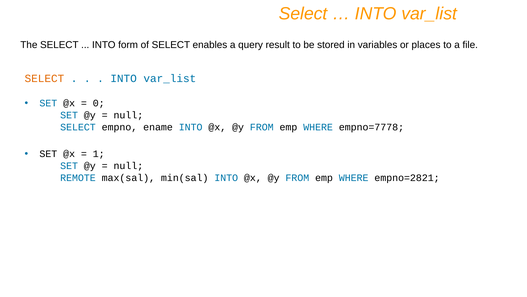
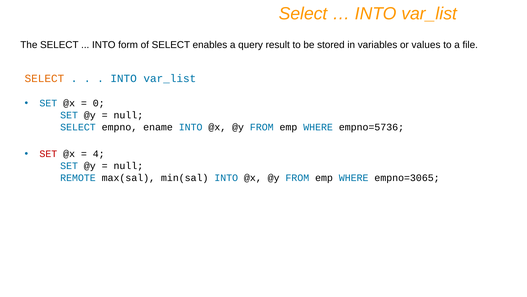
places: places -> values
empno=7778: empno=7778 -> empno=5736
SET at (48, 154) colour: black -> red
1: 1 -> 4
empno=2821: empno=2821 -> empno=3065
